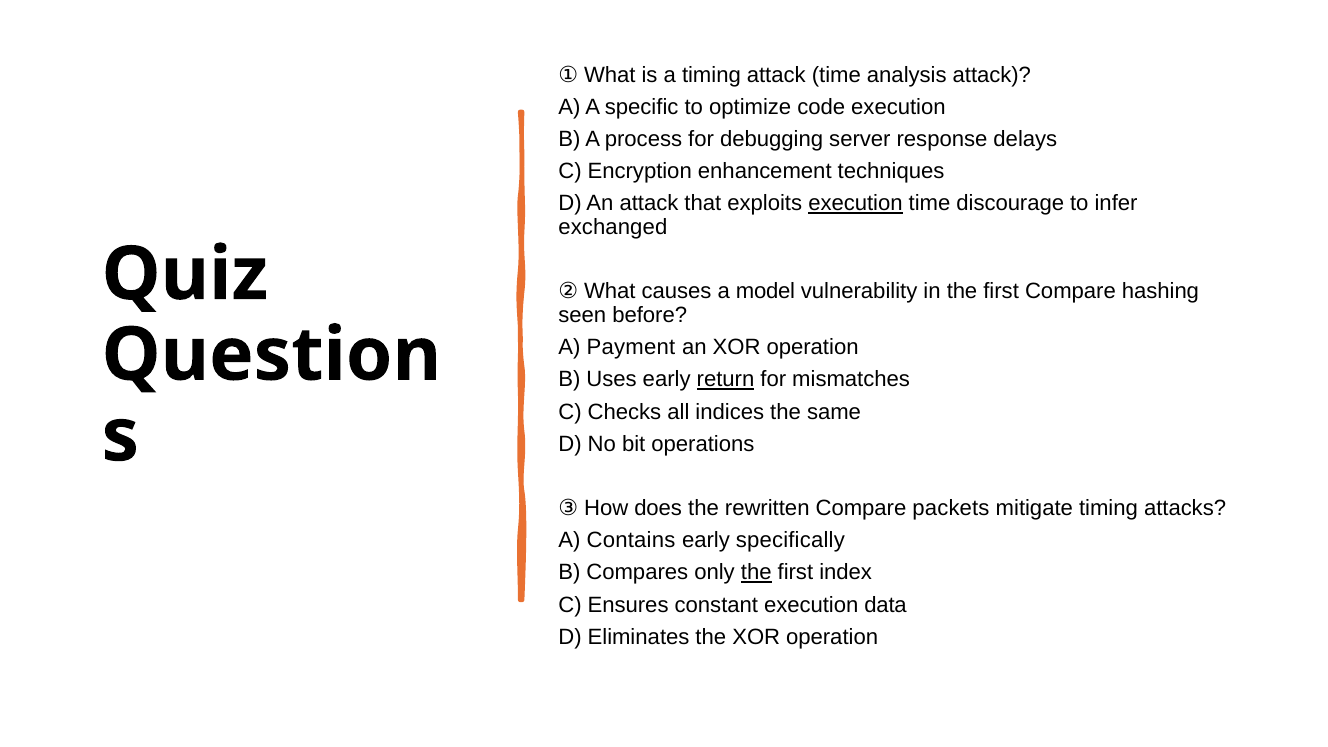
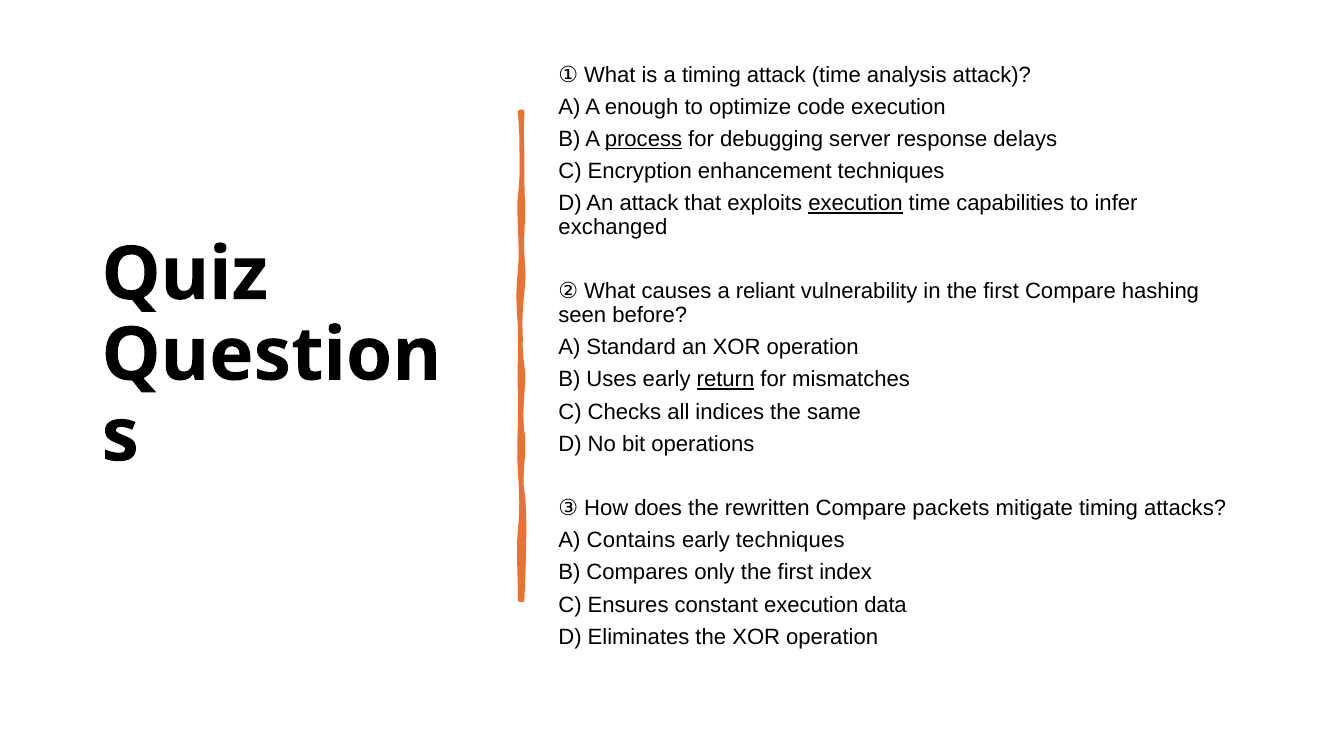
specific: specific -> enough
process underline: none -> present
discourage: discourage -> capabilities
model: model -> reliant
Payment: Payment -> Standard
early specifically: specifically -> techniques
the at (756, 573) underline: present -> none
